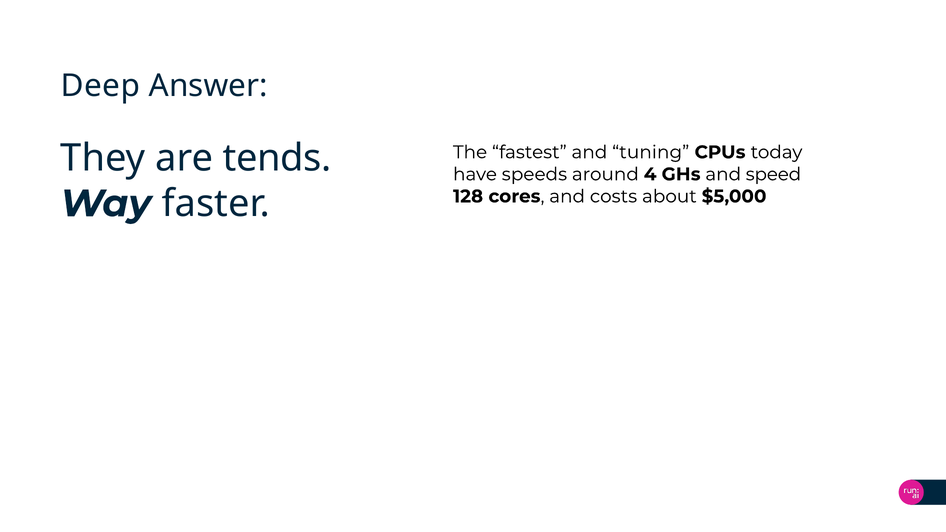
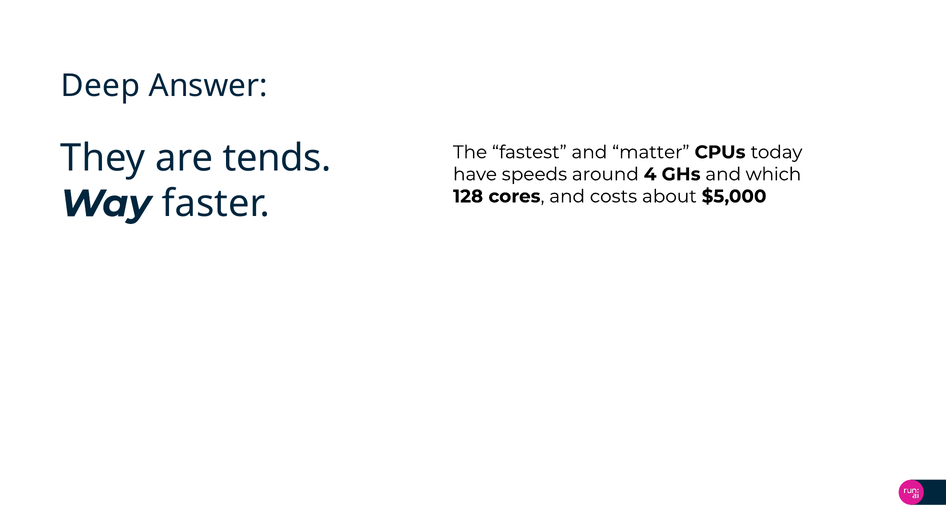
tuning: tuning -> matter
speed: speed -> which
